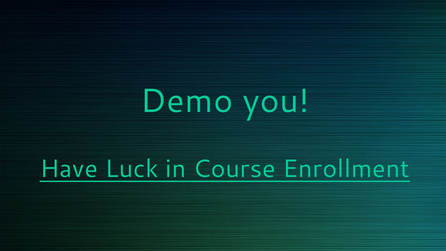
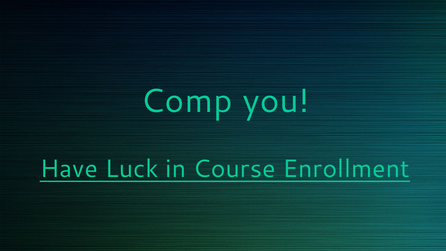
Demo: Demo -> Comp
